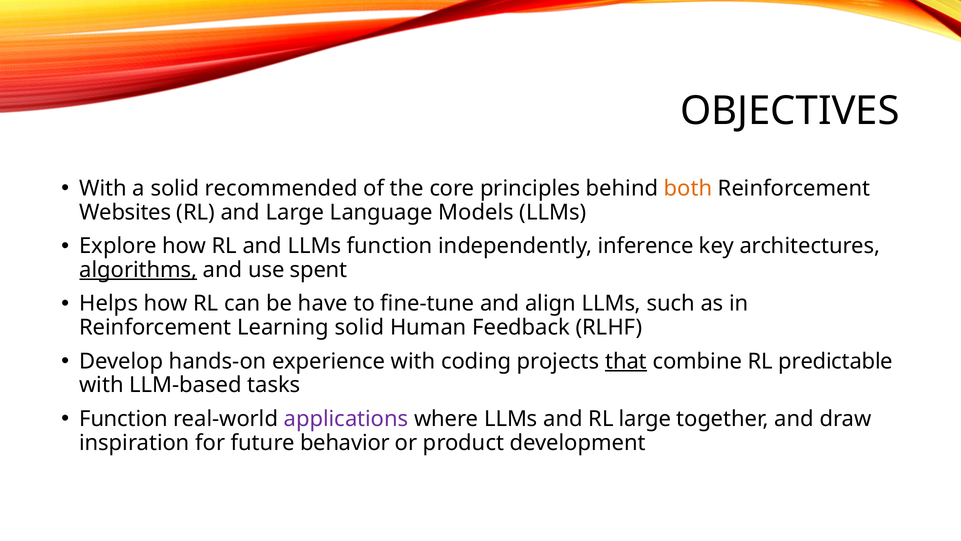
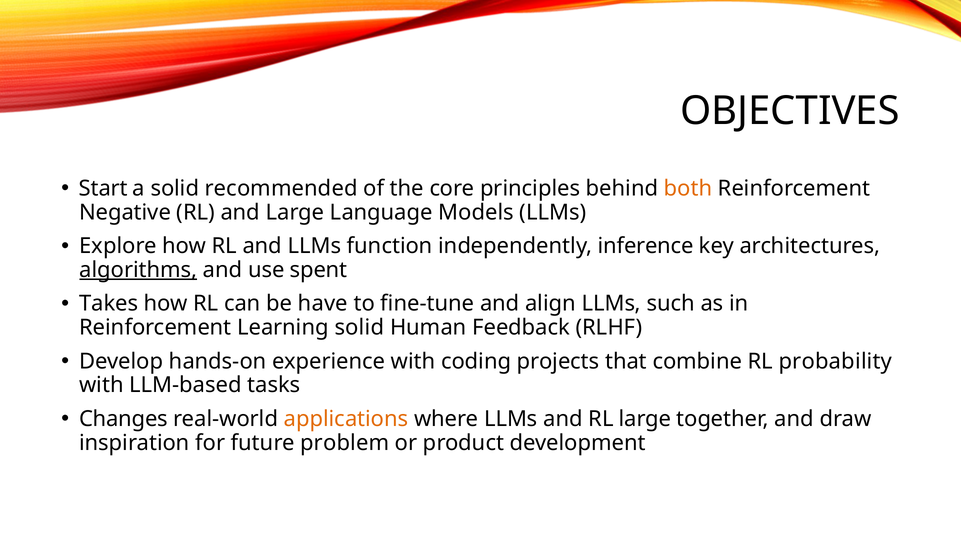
With at (103, 188): With -> Start
Websites: Websites -> Negative
Helps: Helps -> Takes
that underline: present -> none
predictable: predictable -> probability
Function at (124, 419): Function -> Changes
applications colour: purple -> orange
behavior: behavior -> problem
